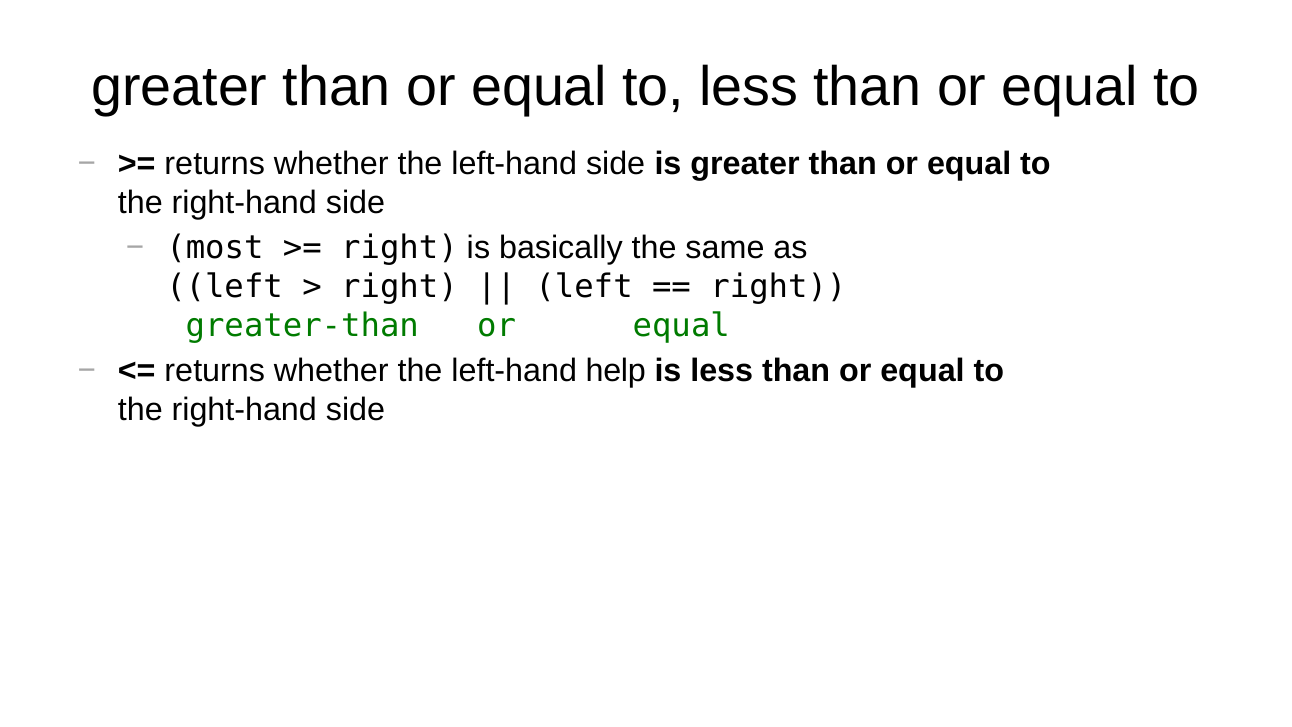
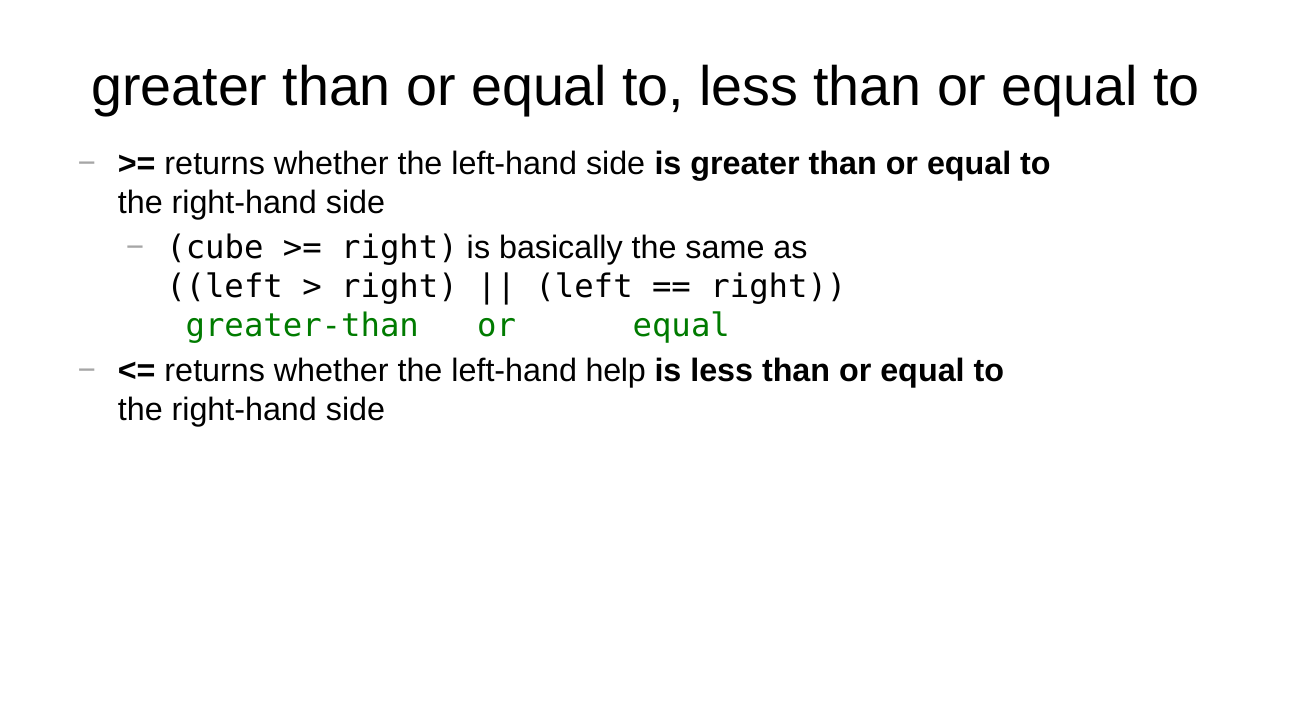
most: most -> cube
